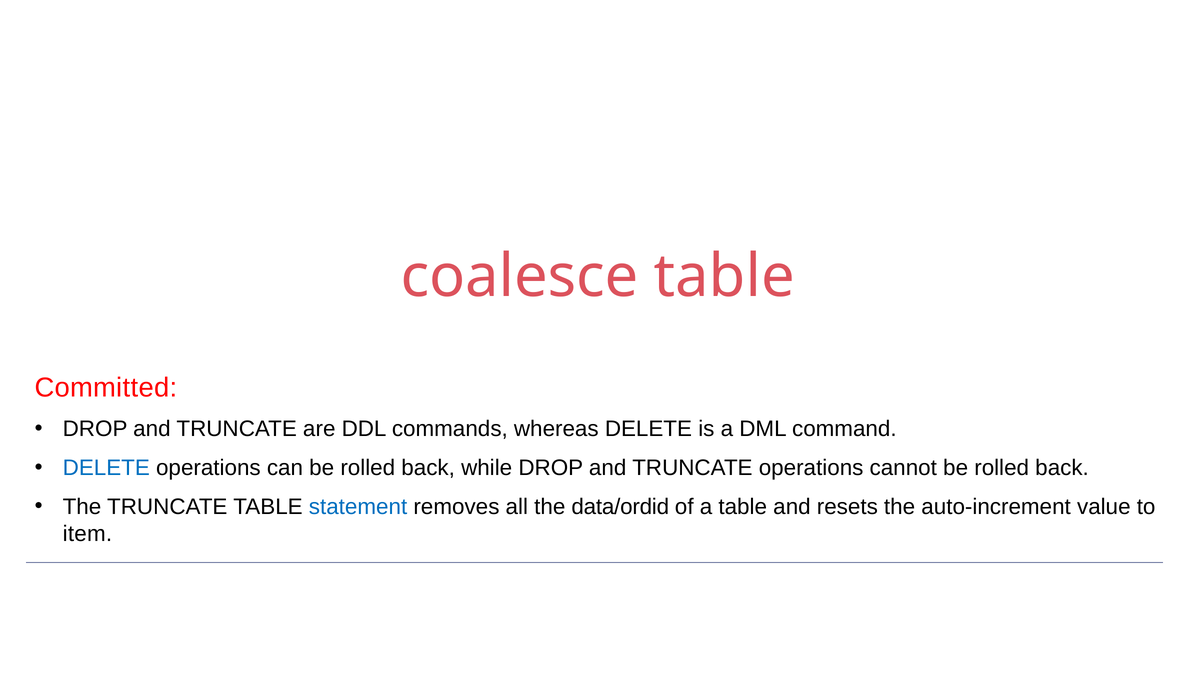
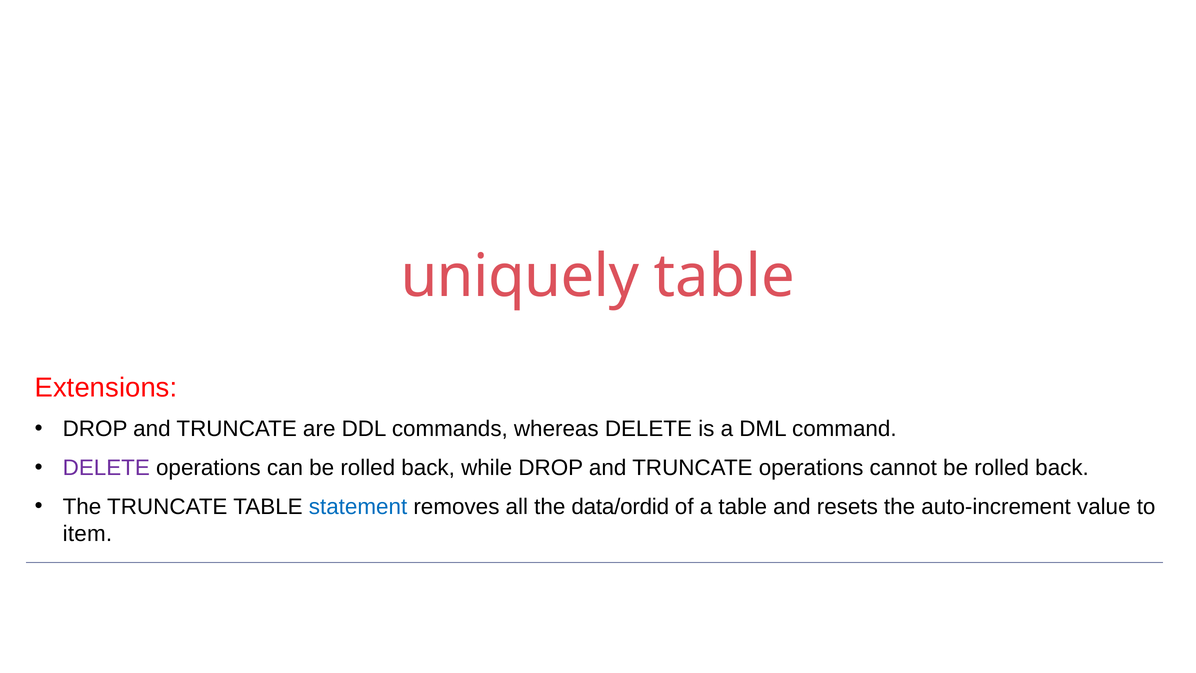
coalesce: coalesce -> uniquely
Committed: Committed -> Extensions
DELETE at (106, 468) colour: blue -> purple
